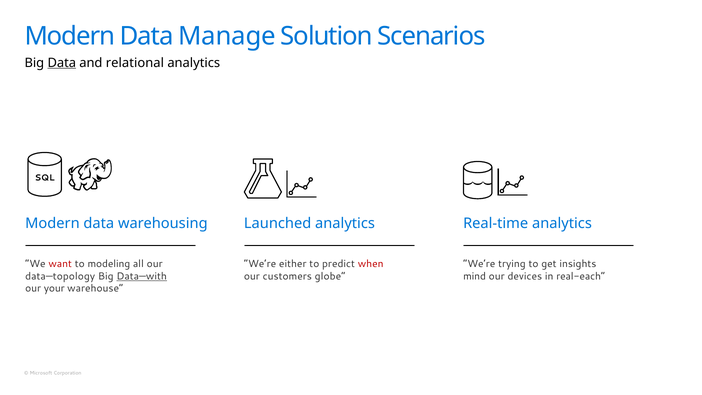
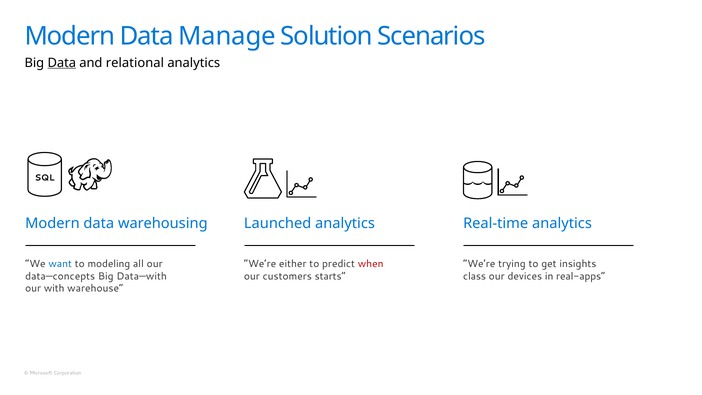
want colour: red -> blue
globe: globe -> starts
mind: mind -> class
real-each: real-each -> real-apps
data—topology: data—topology -> data—concepts
Data—with underline: present -> none
your: your -> with
